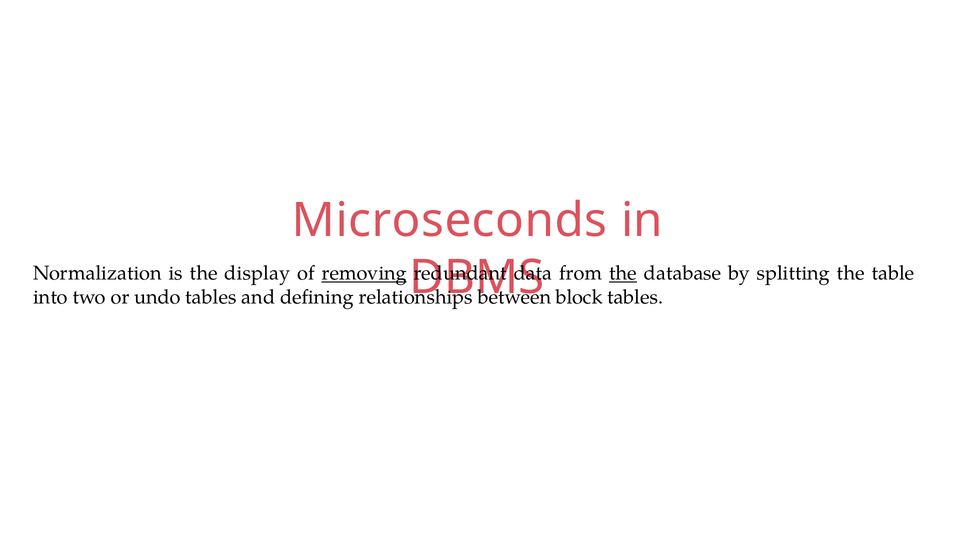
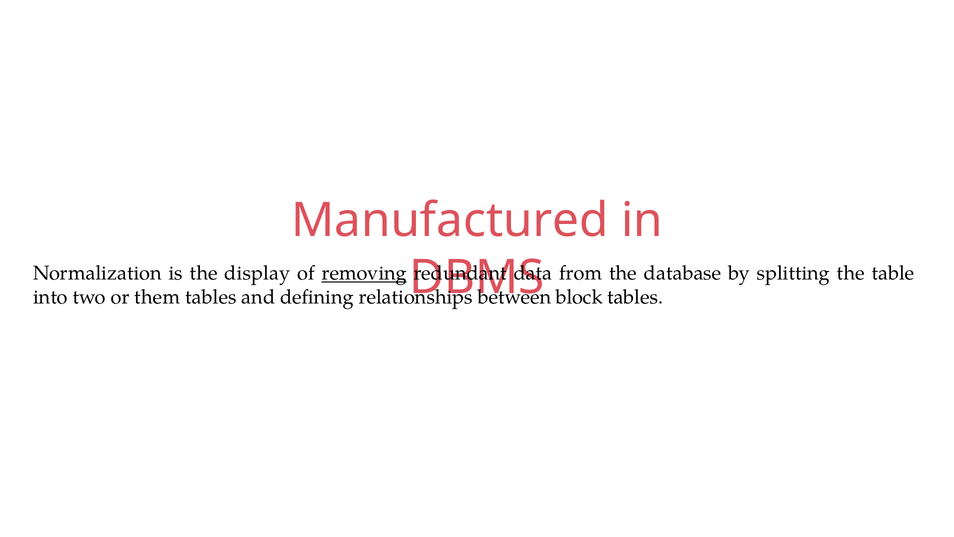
Microseconds: Microseconds -> Manufactured
the at (623, 273) underline: present -> none
undo: undo -> them
